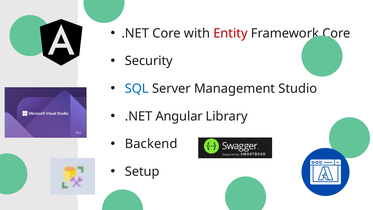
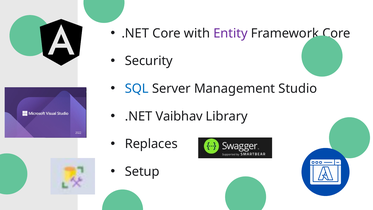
Entity colour: red -> purple
Angular: Angular -> Vaibhav
Backend: Backend -> Replaces
